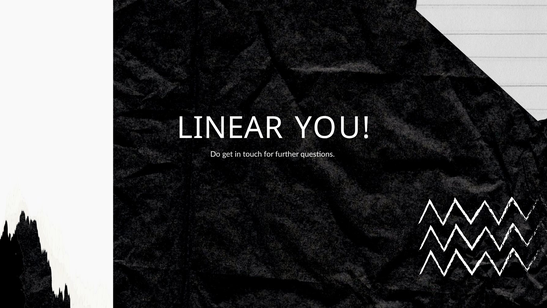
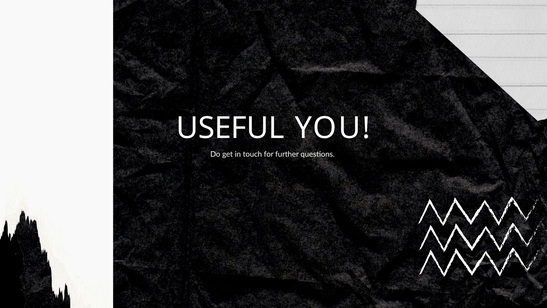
LINEAR: LINEAR -> USEFUL
